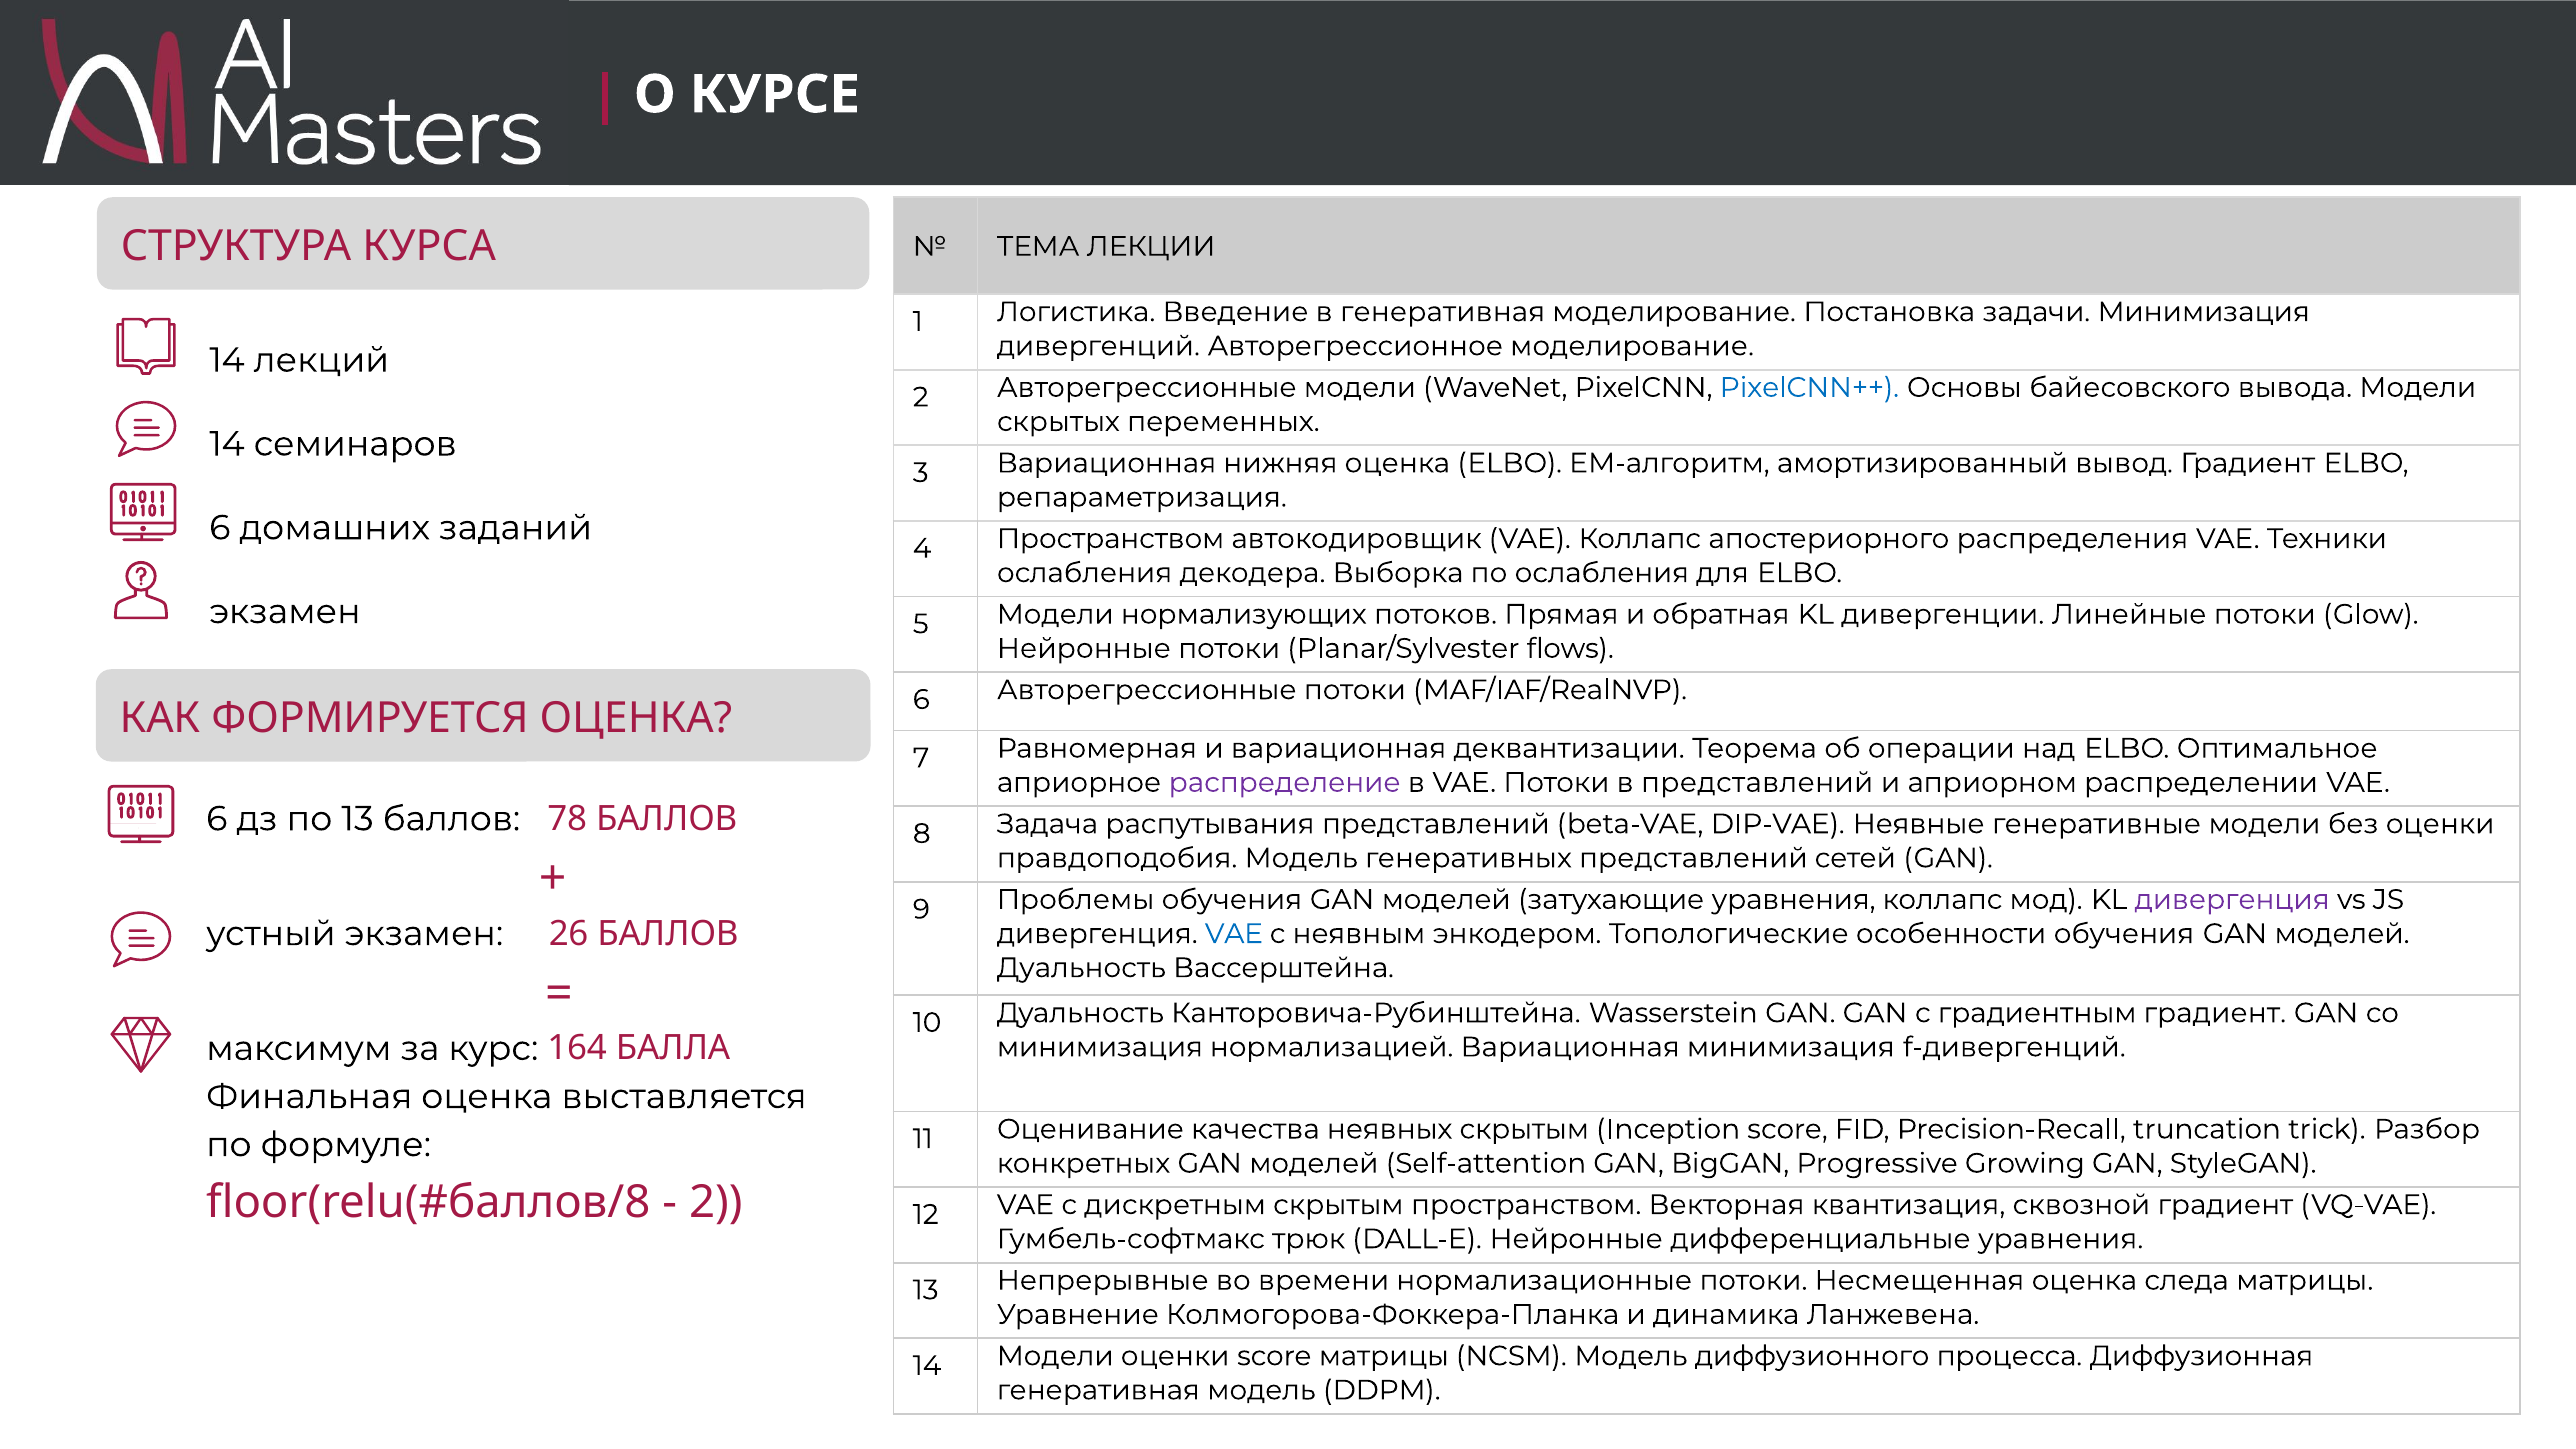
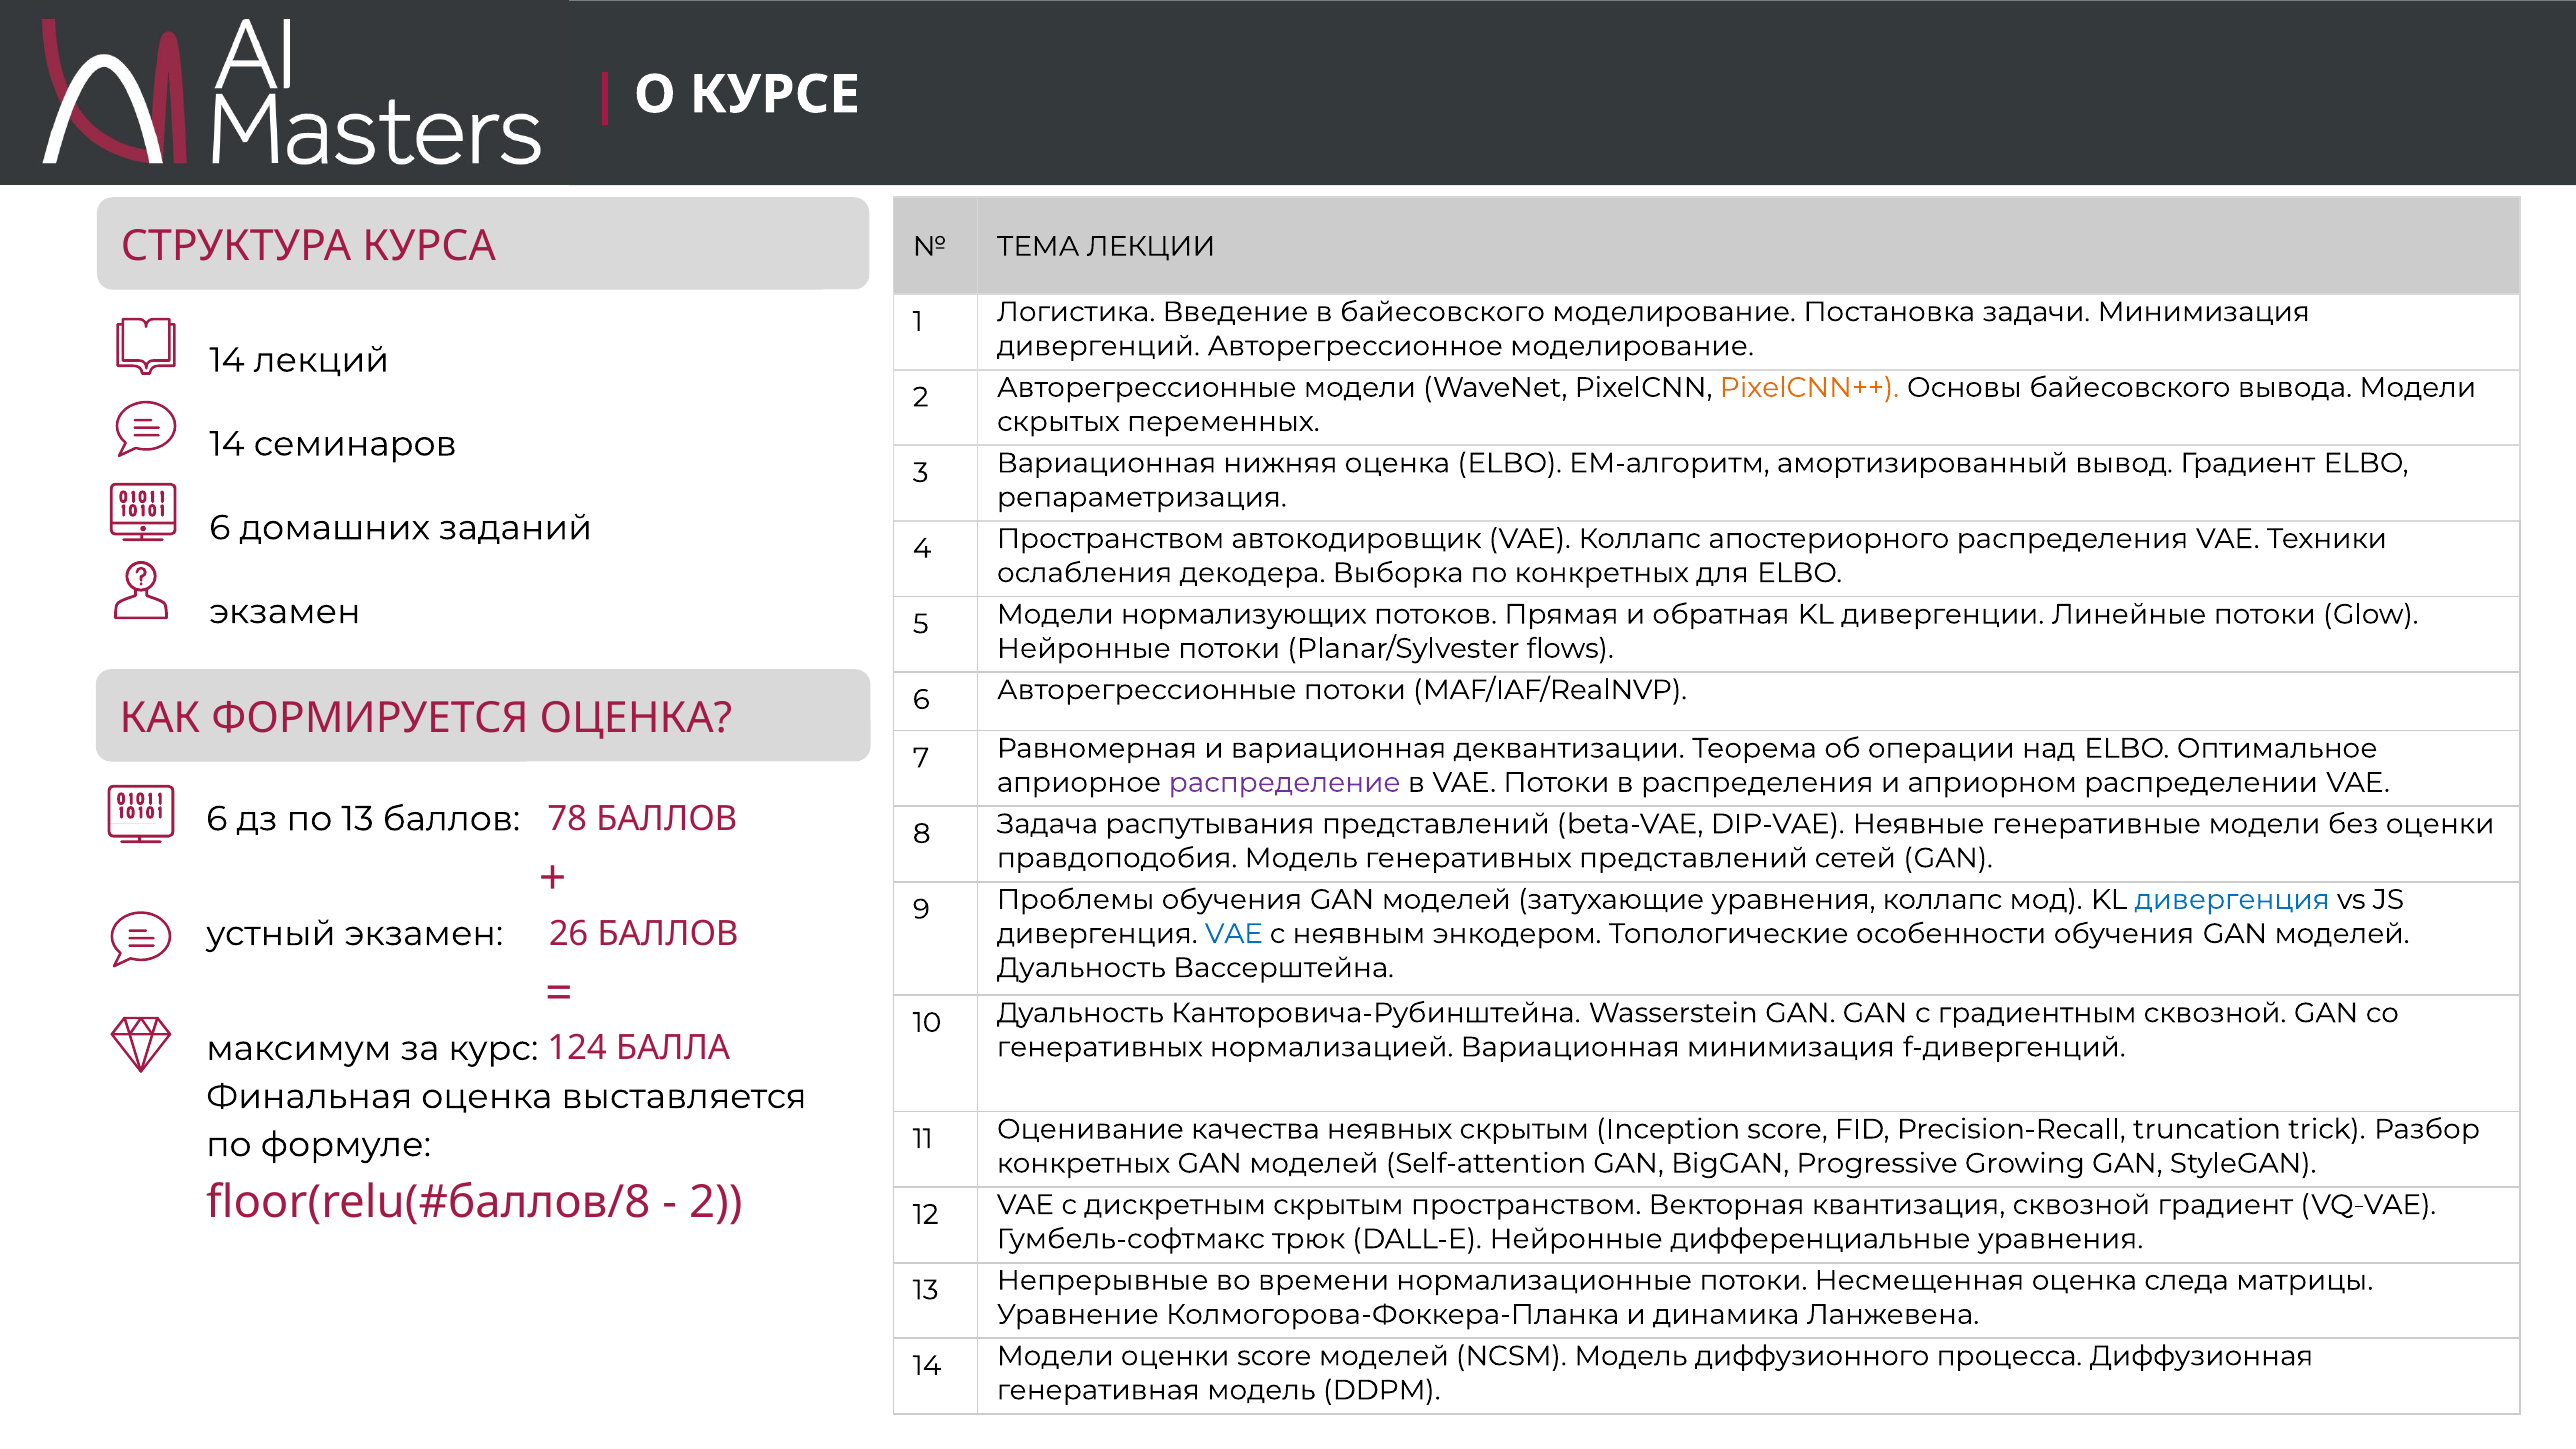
в генеративная: генеративная -> байесовского
PixelCNN++ colour: blue -> orange
по ослабления: ослабления -> конкретных
в представлений: представлений -> распределения
дивергенция at (2232, 900) colour: purple -> blue
градиентным градиент: градиент -> сквозной
164: 164 -> 124
минимизация at (1100, 1047): минимизация -> генеративных
score матрицы: матрицы -> моделей
